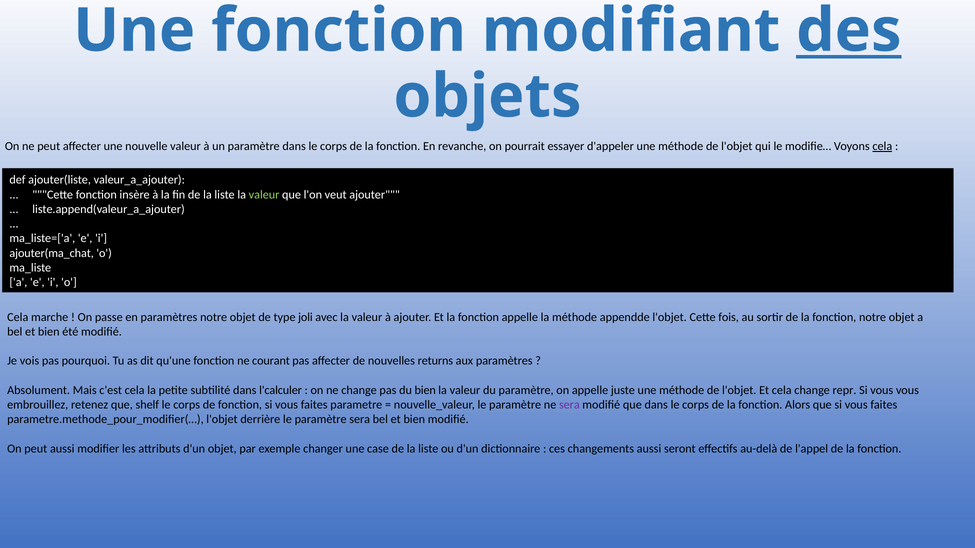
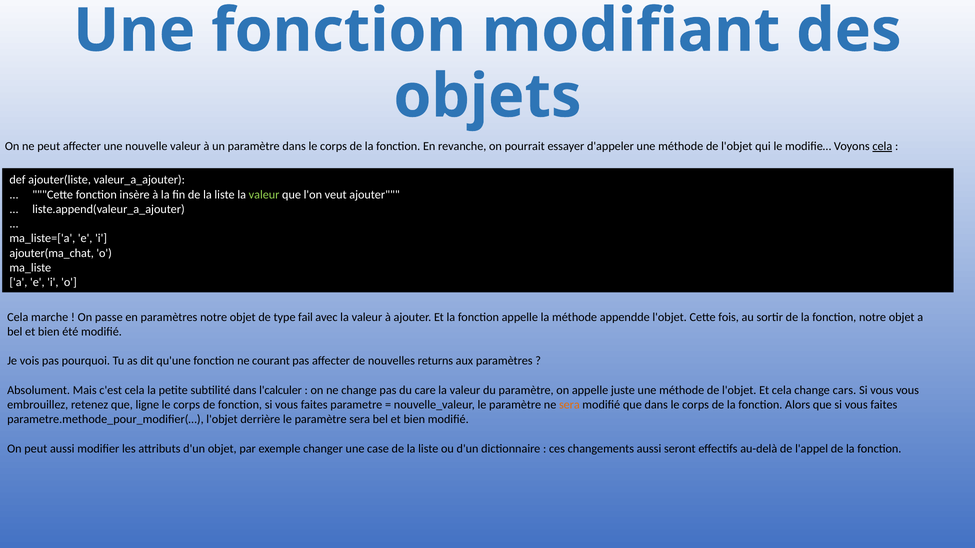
des underline: present -> none
joli: joli -> fail
du bien: bien -> care
repr: repr -> cars
shelf: shelf -> ligne
sera at (569, 405) colour: purple -> orange
